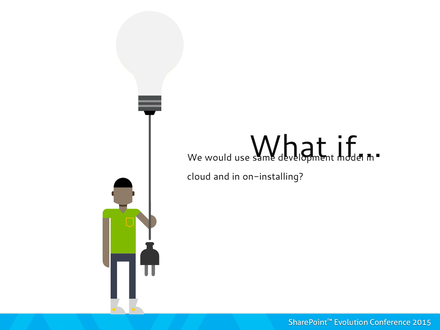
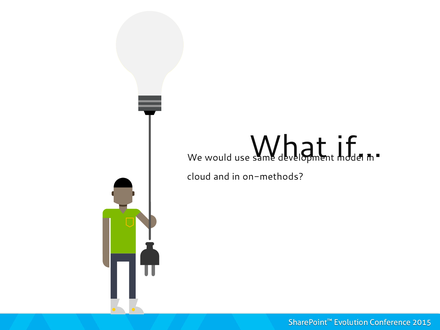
on-installing: on-installing -> on-methods
